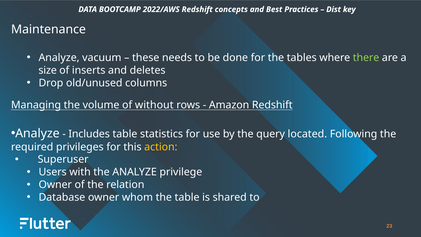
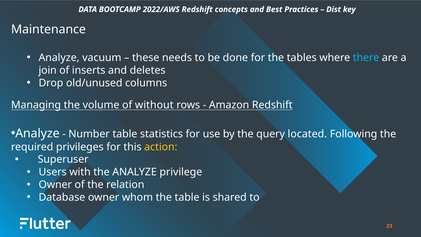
there colour: light green -> light blue
size: size -> join
Includes: Includes -> Number
